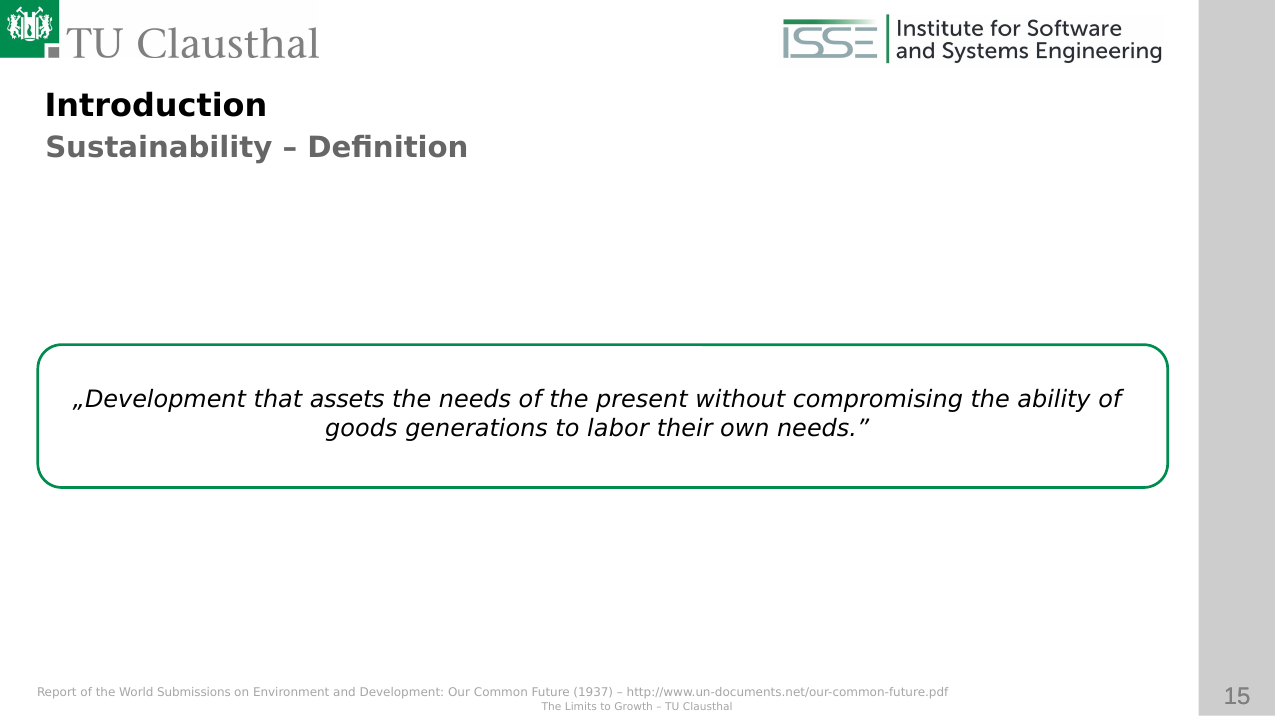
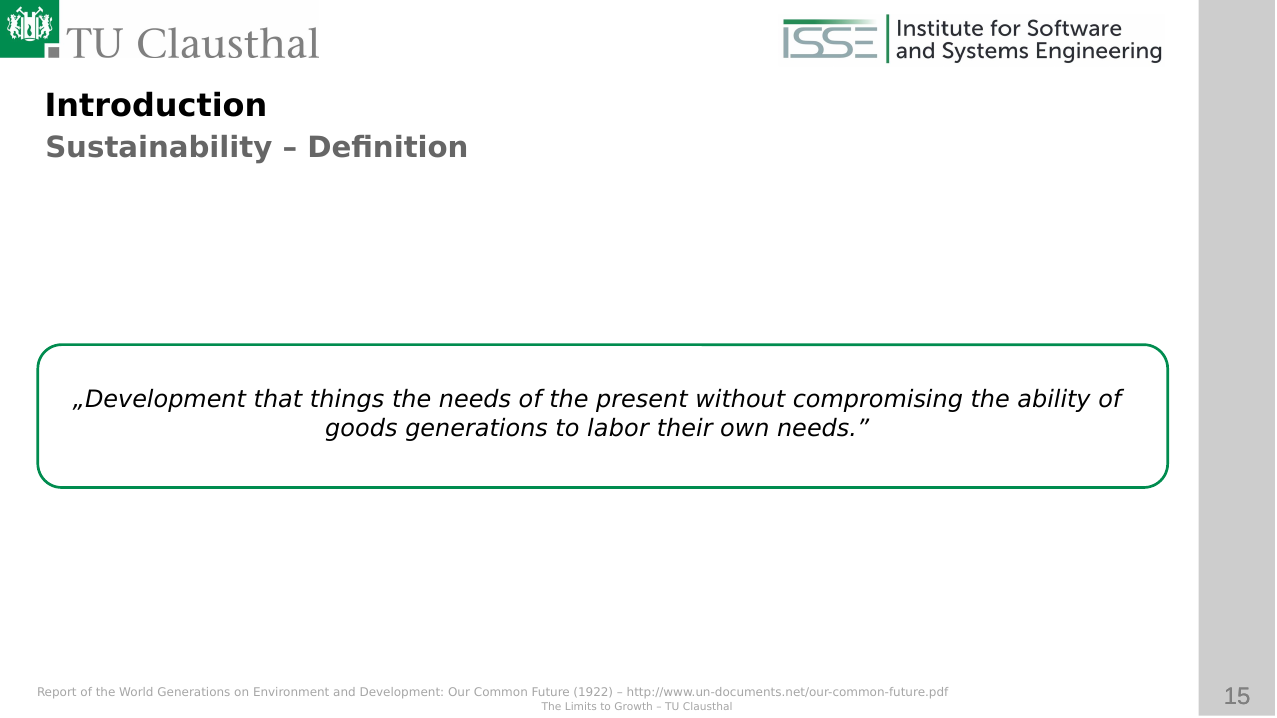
assets: assets -> things
World Submissions: Submissions -> Generations
1937: 1937 -> 1922
